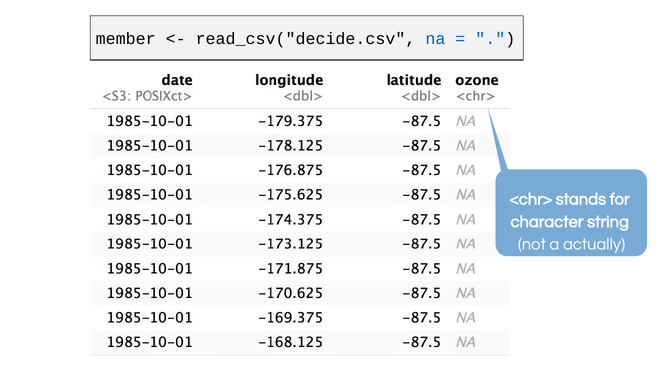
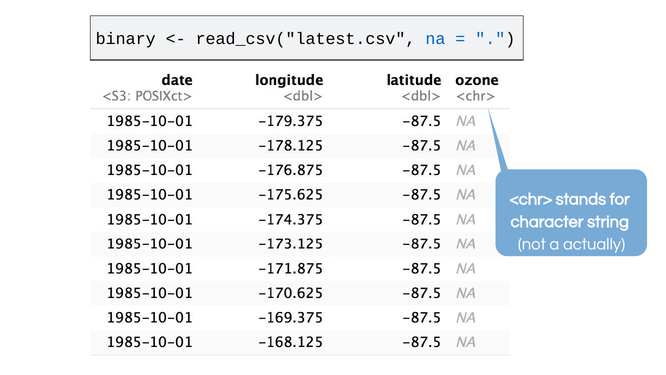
member: member -> binary
read_csv("decide.csv: read_csv("decide.csv -> read_csv("latest.csv
